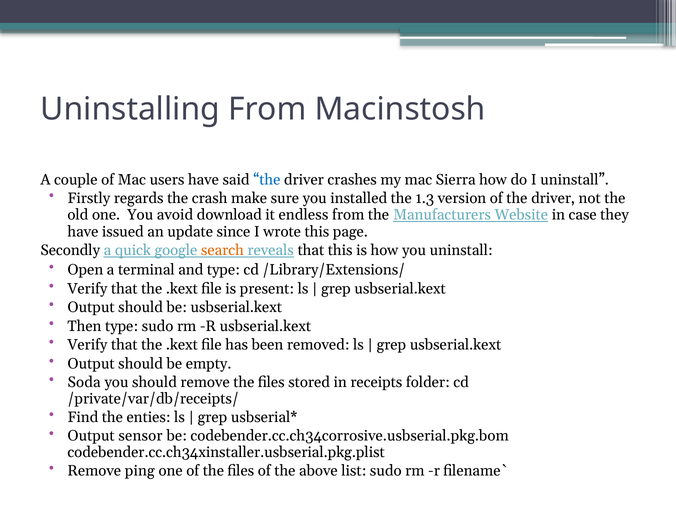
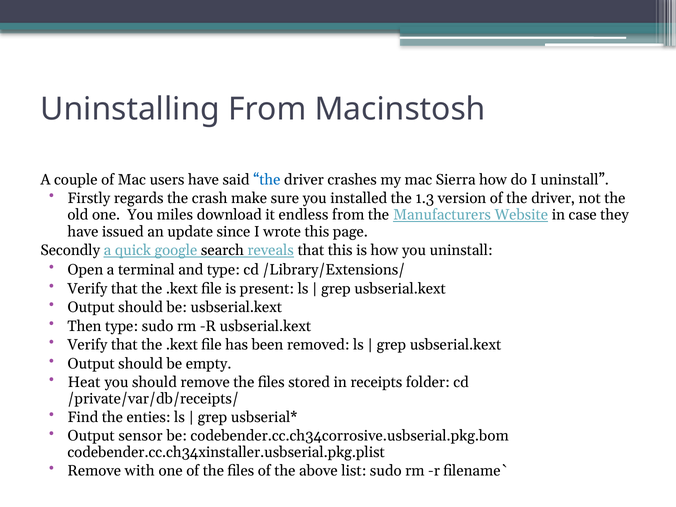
avoid: avoid -> miles
search colour: orange -> black
Soda: Soda -> Heat
ping: ping -> with
